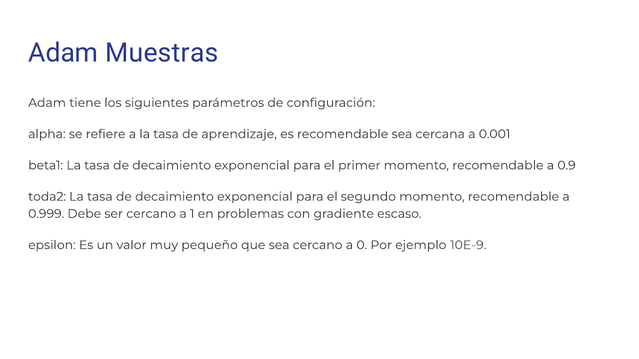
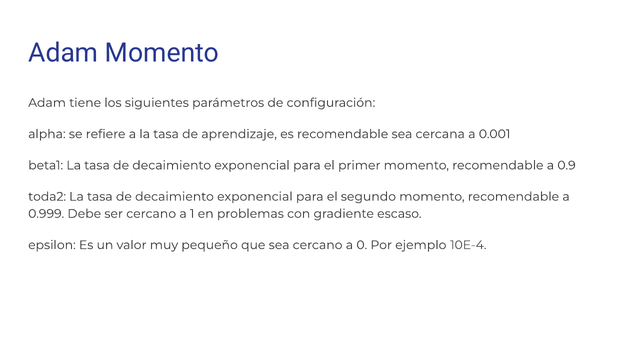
Adam Muestras: Muestras -> Momento
10E-9: 10E-9 -> 10E-4
